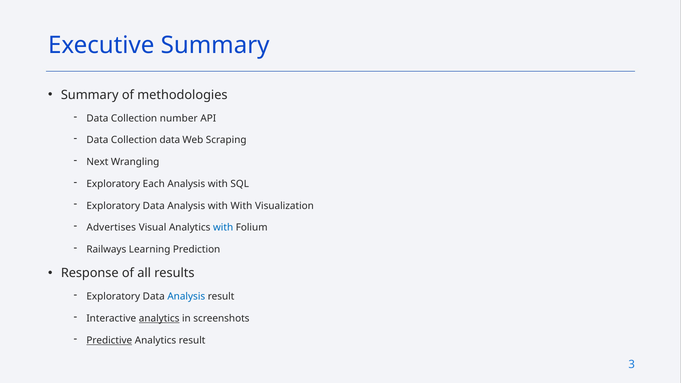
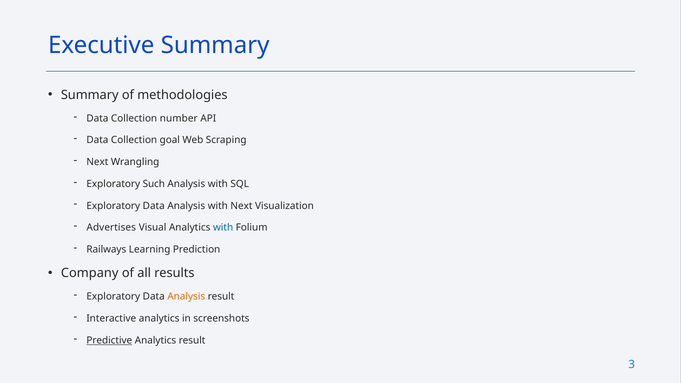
Collection data: data -> goal
Each: Each -> Such
with With: With -> Next
Response: Response -> Company
Analysis at (186, 297) colour: blue -> orange
analytics at (159, 318) underline: present -> none
